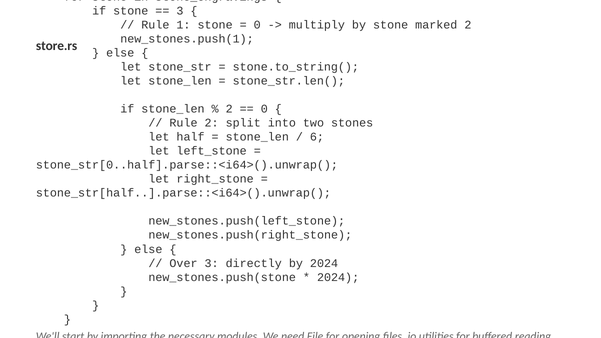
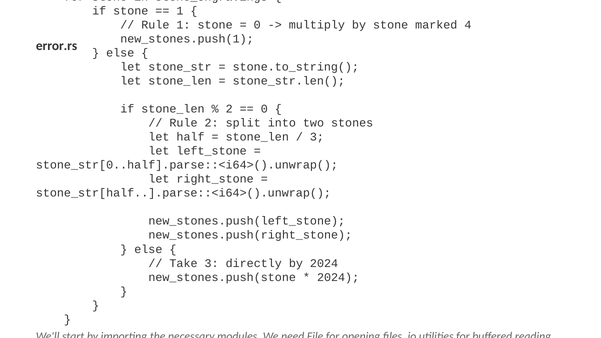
3 at (180, 11): 3 -> 1
marked 2: 2 -> 4
store.rs: store.rs -> error.rs
6 at (317, 137): 6 -> 3
Over: Over -> Take
